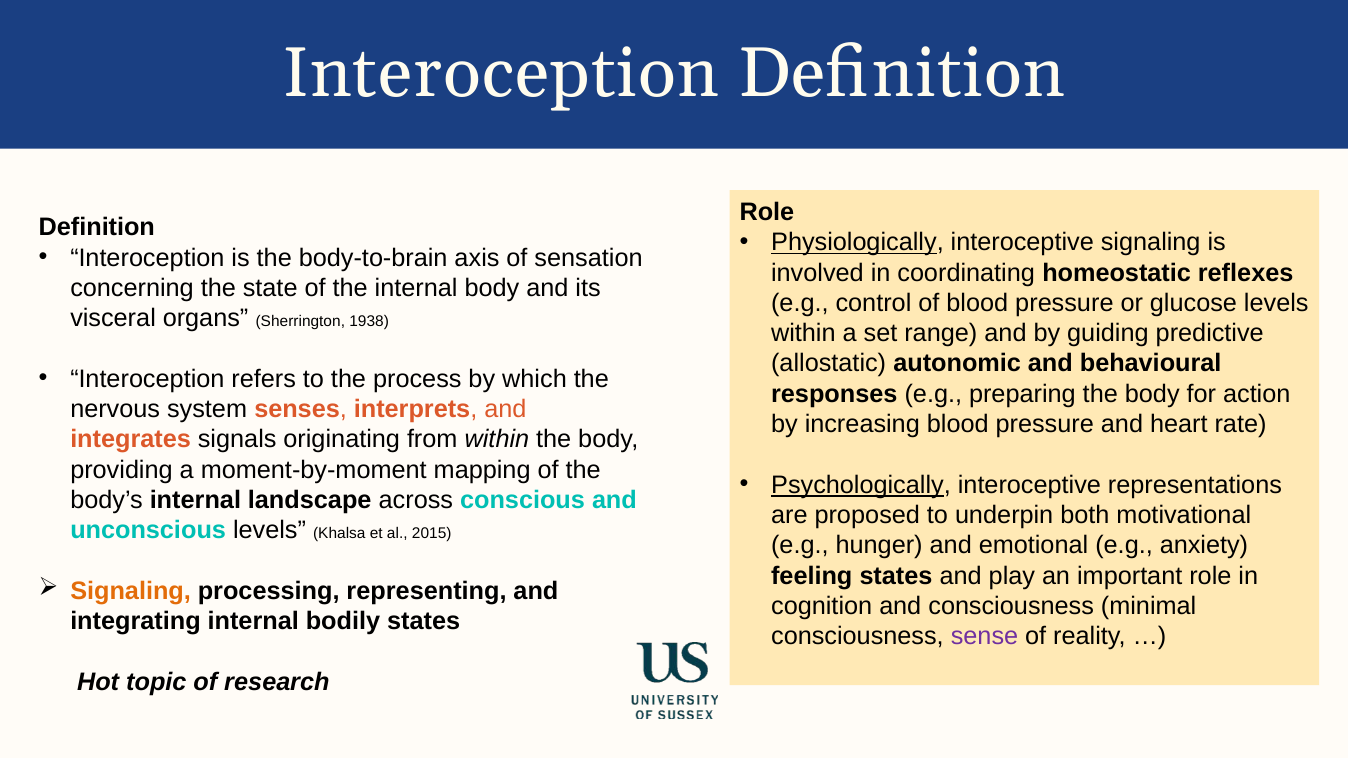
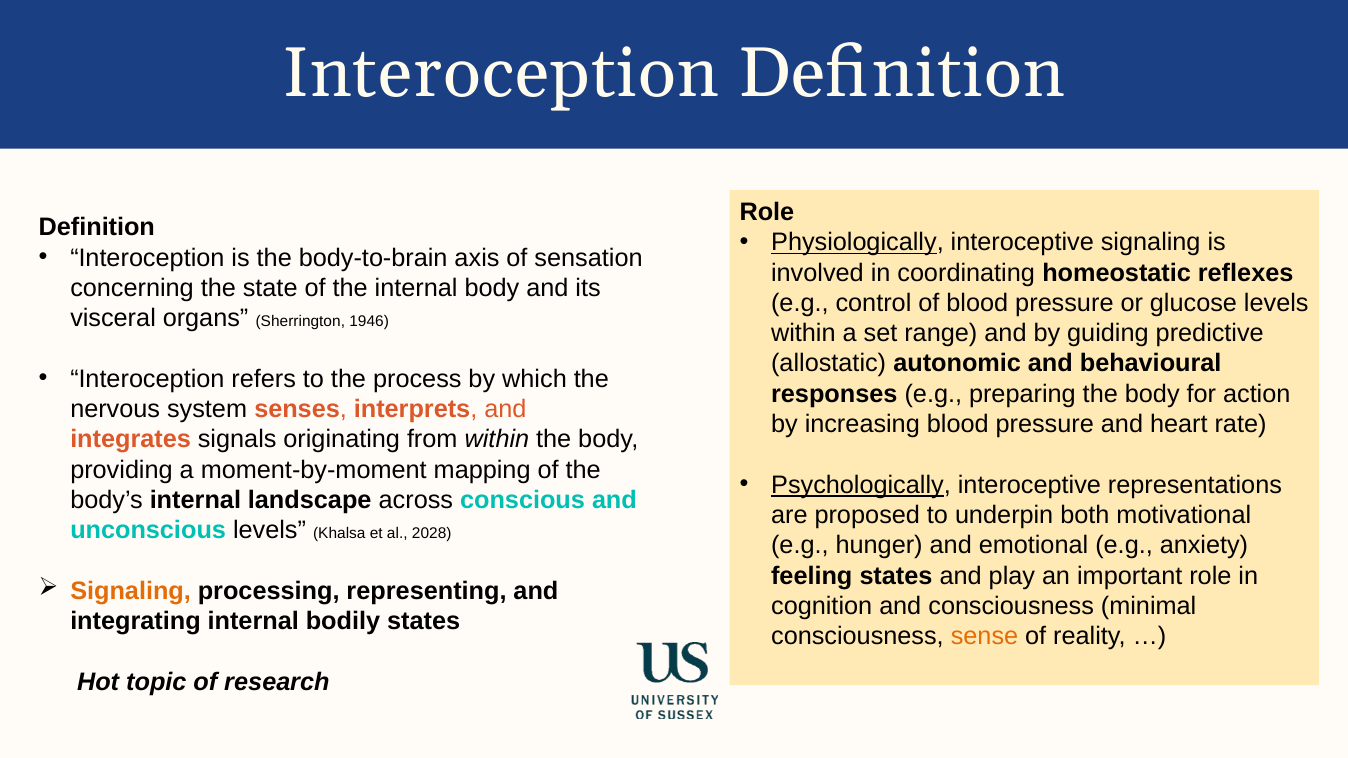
1938: 1938 -> 1946
2015: 2015 -> 2028
sense colour: purple -> orange
